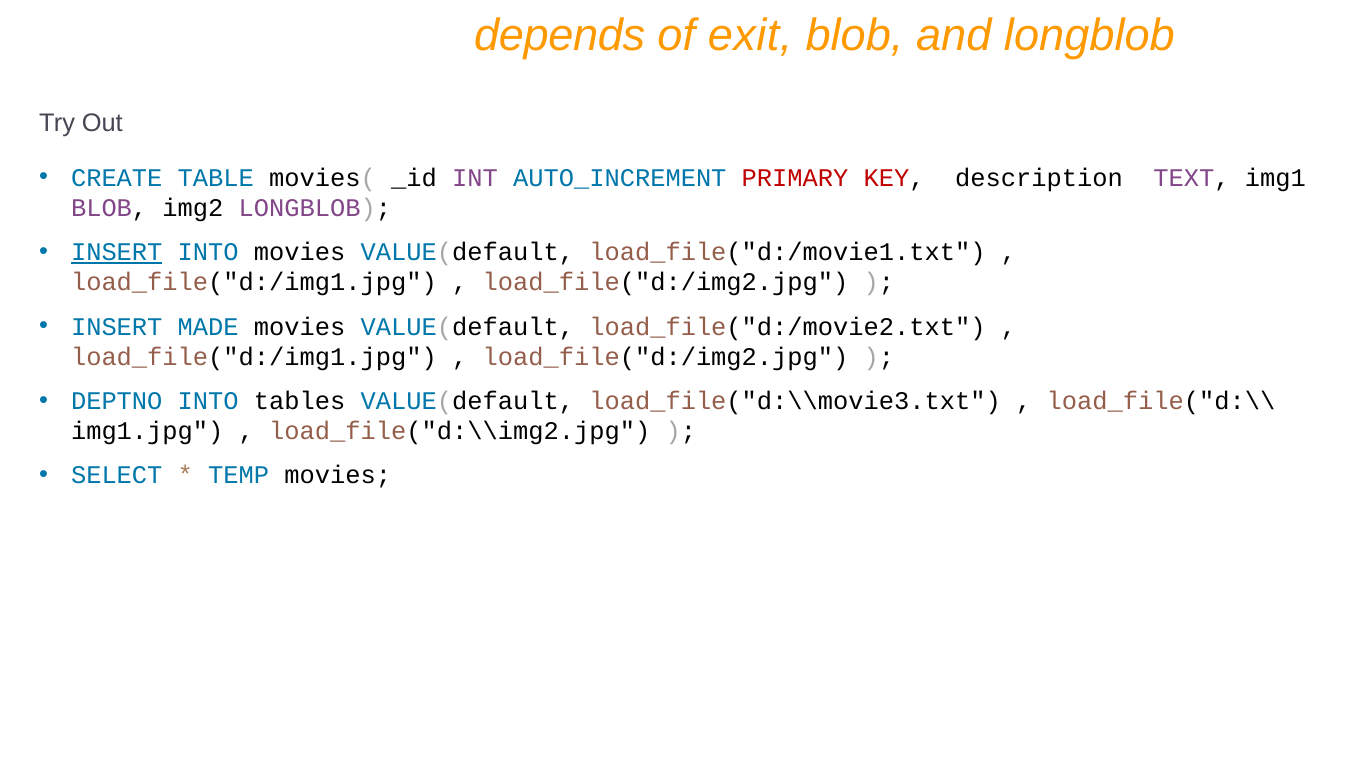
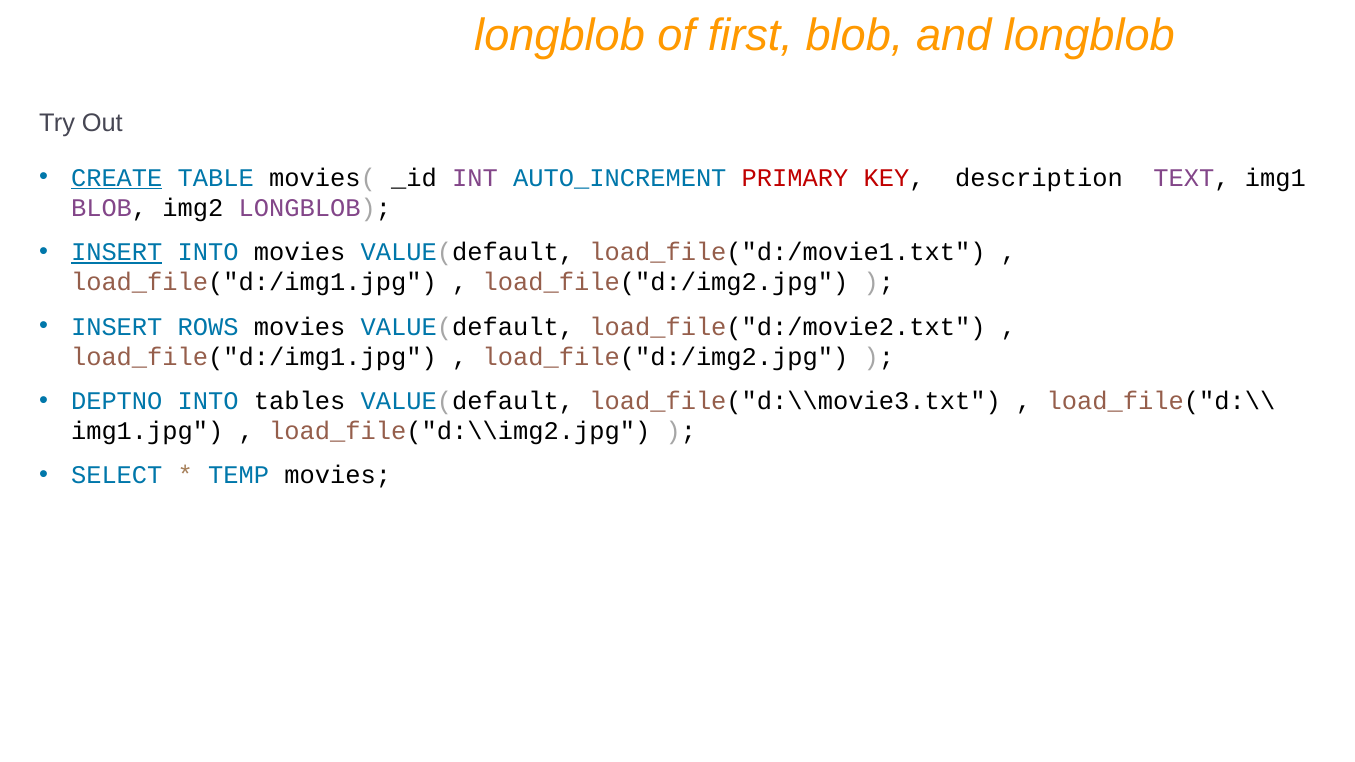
depends at (560, 35): depends -> longblob
exit: exit -> first
CREATE underline: none -> present
MADE: MADE -> ROWS
